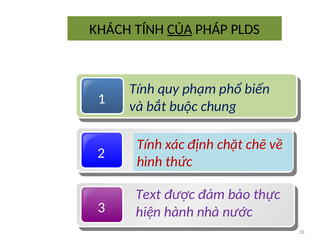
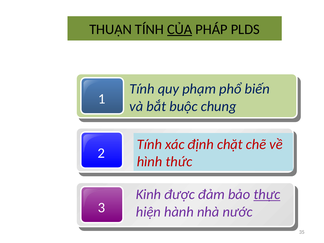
KHÁCH: KHÁCH -> THUẬN
Text: Text -> Kinh
thực underline: none -> present
